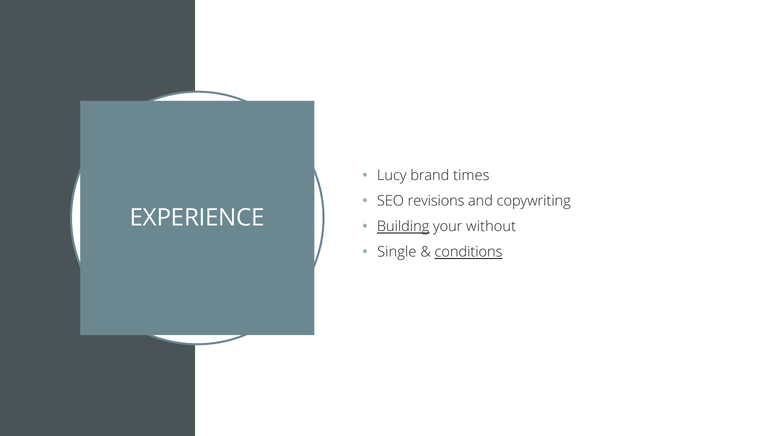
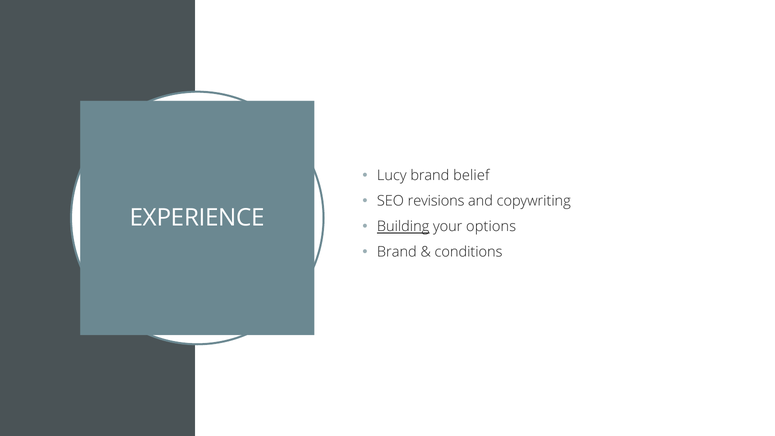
times: times -> belief
without: without -> options
Single at (397, 252): Single -> Brand
conditions underline: present -> none
